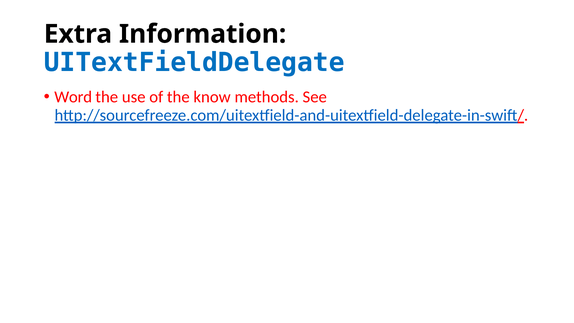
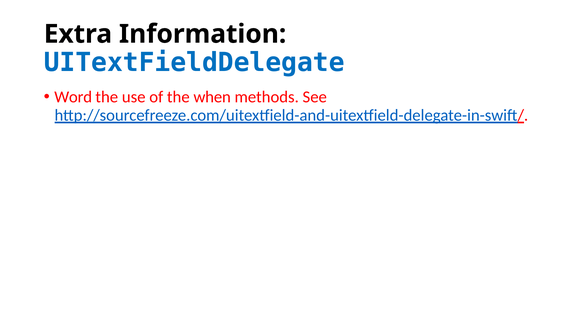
know: know -> when
